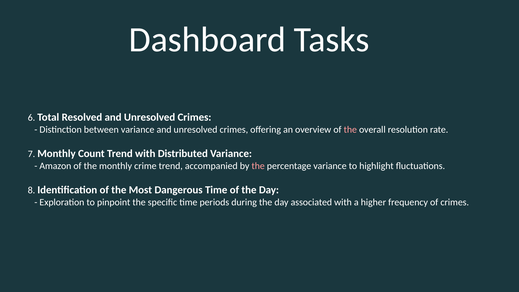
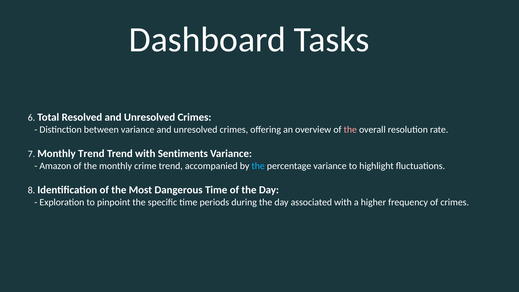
Monthly Count: Count -> Trend
Distributed: Distributed -> Sentiments
the at (258, 166) colour: pink -> light blue
